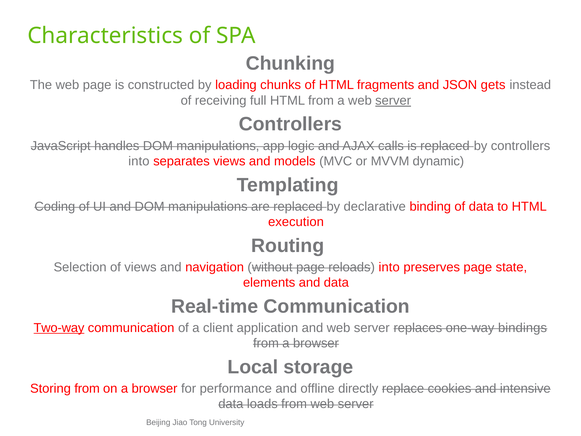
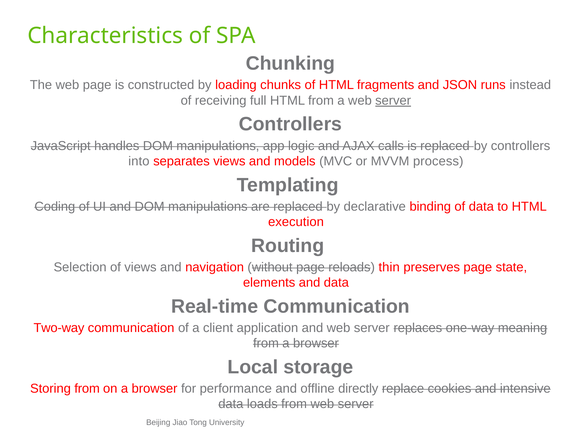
gets: gets -> runs
dynamic: dynamic -> process
reloads into: into -> thin
Two-way underline: present -> none
bindings: bindings -> meaning
